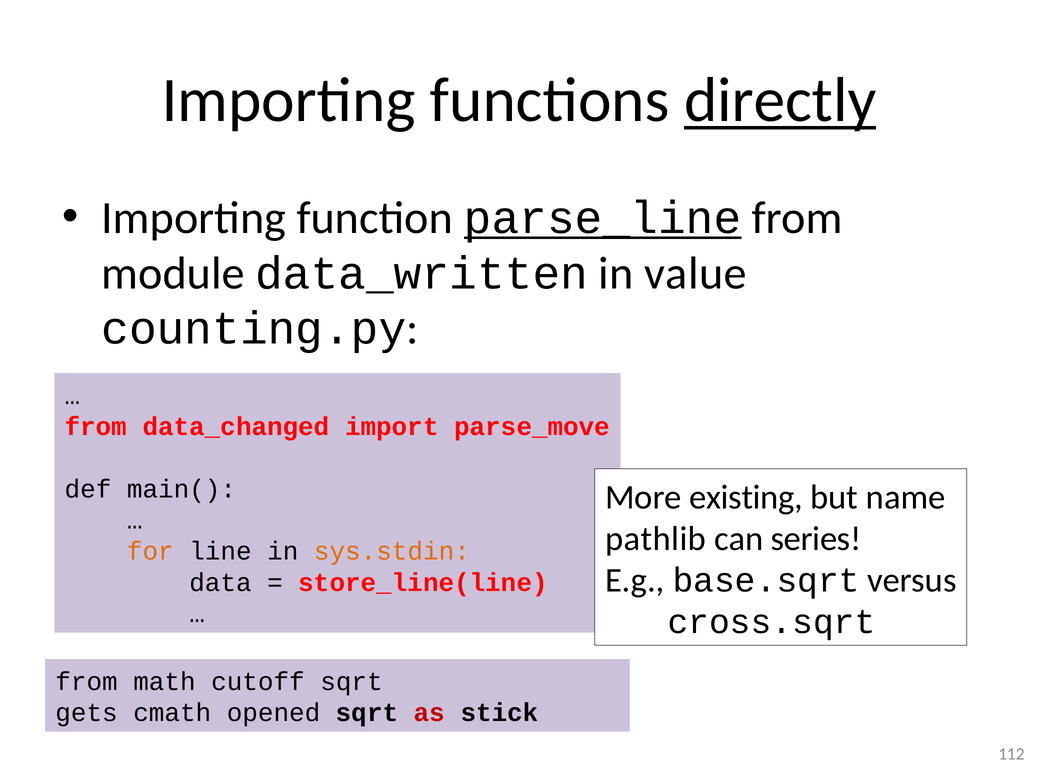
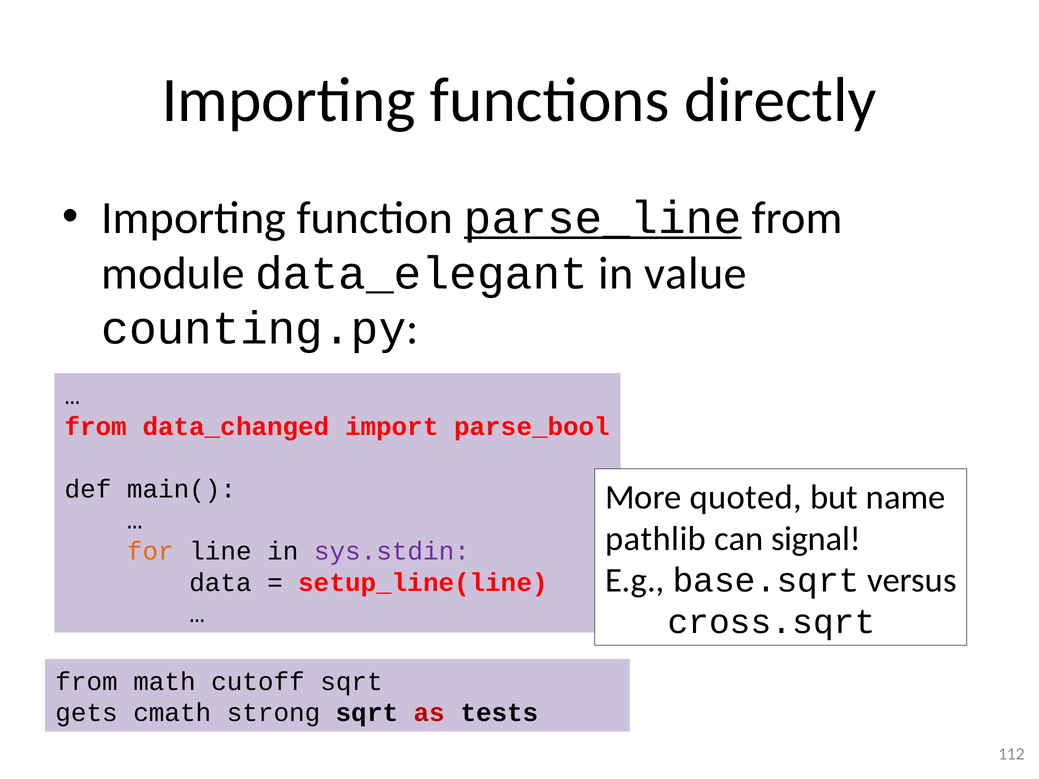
directly underline: present -> none
data_written: data_written -> data_elegant
parse_move: parse_move -> parse_bool
existing: existing -> quoted
series: series -> signal
sys.stdin colour: orange -> purple
store_line(line: store_line(line -> setup_line(line
opened: opened -> strong
stick: stick -> tests
